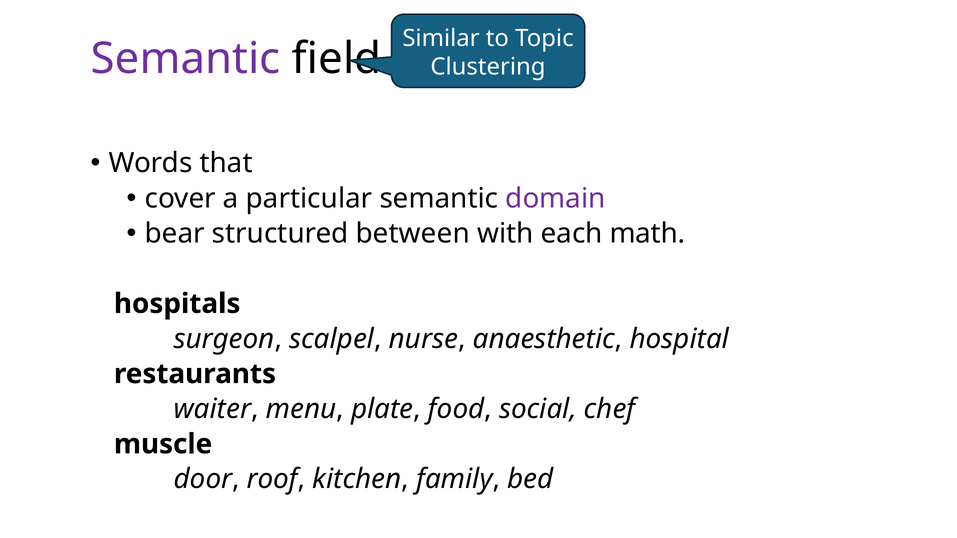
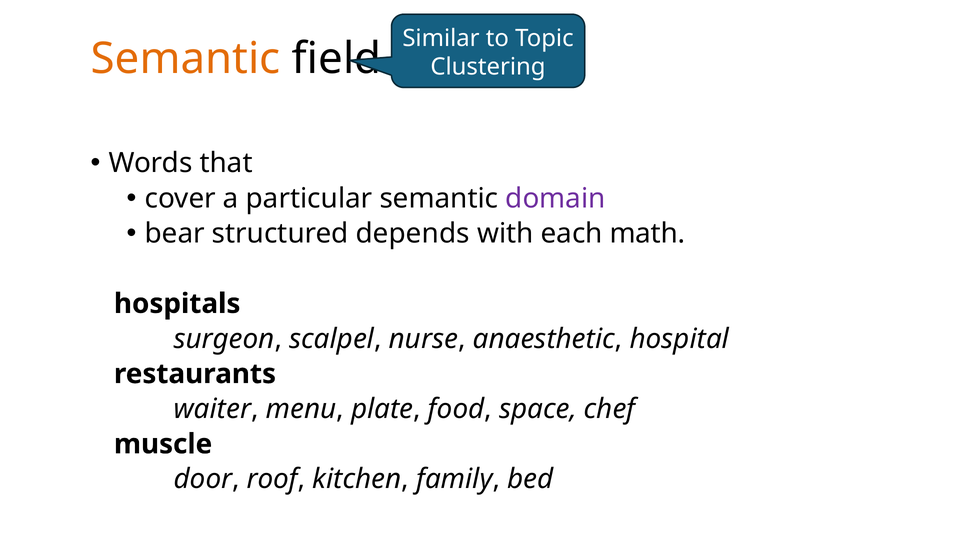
Semantic at (186, 59) colour: purple -> orange
between: between -> depends
social: social -> space
